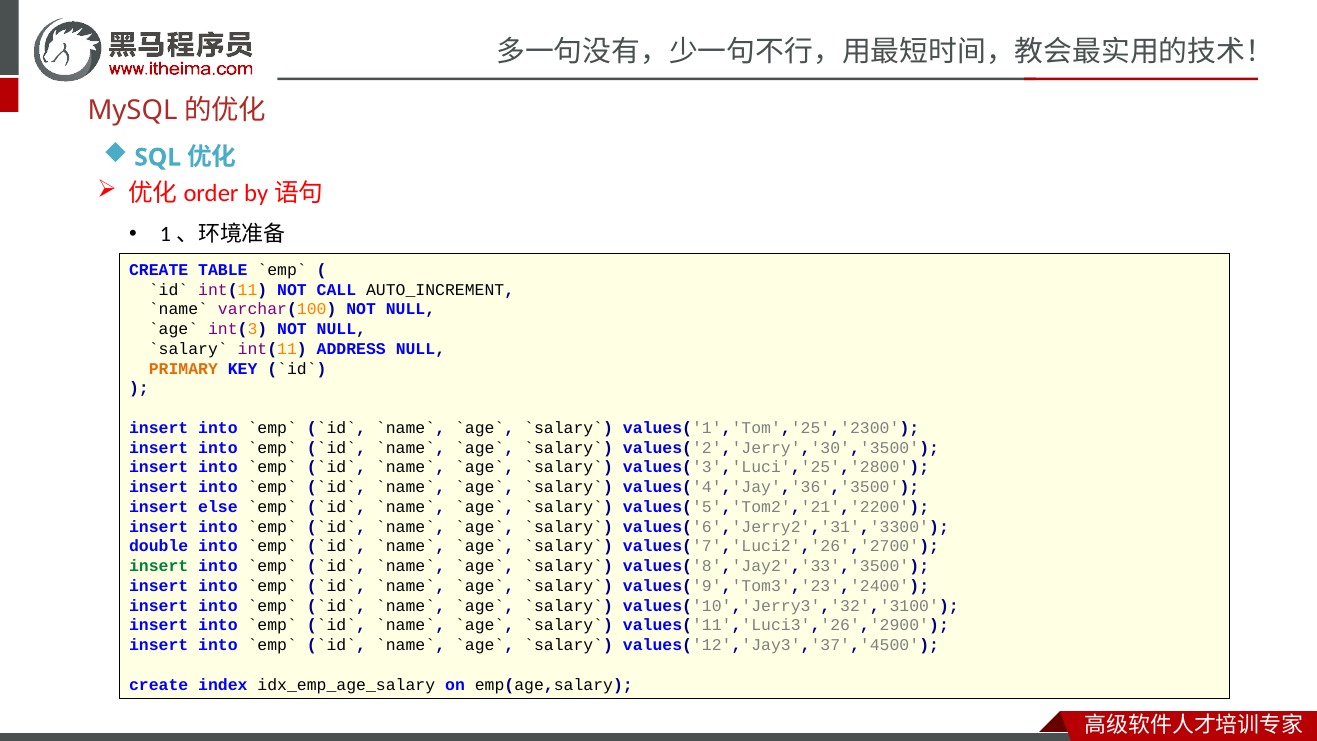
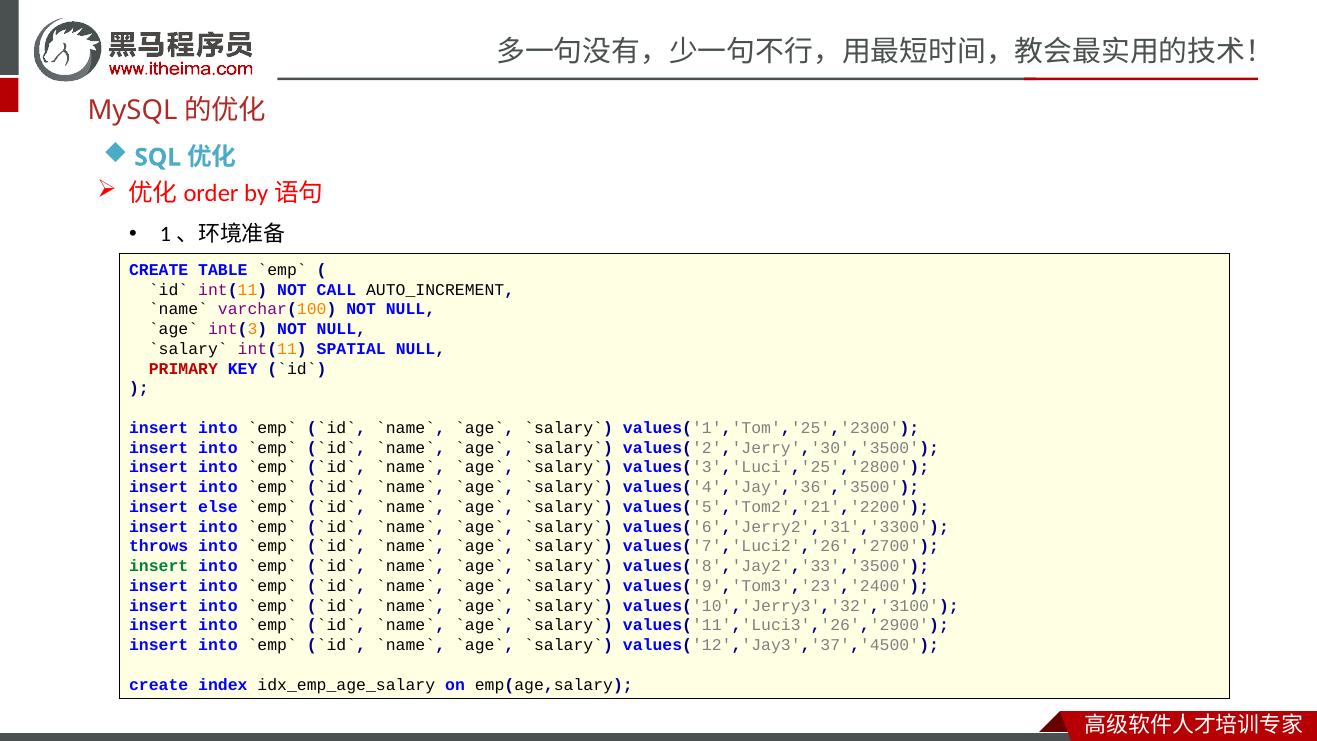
ADDRESS: ADDRESS -> SPATIAL
PRIMARY colour: orange -> red
double: double -> throws
